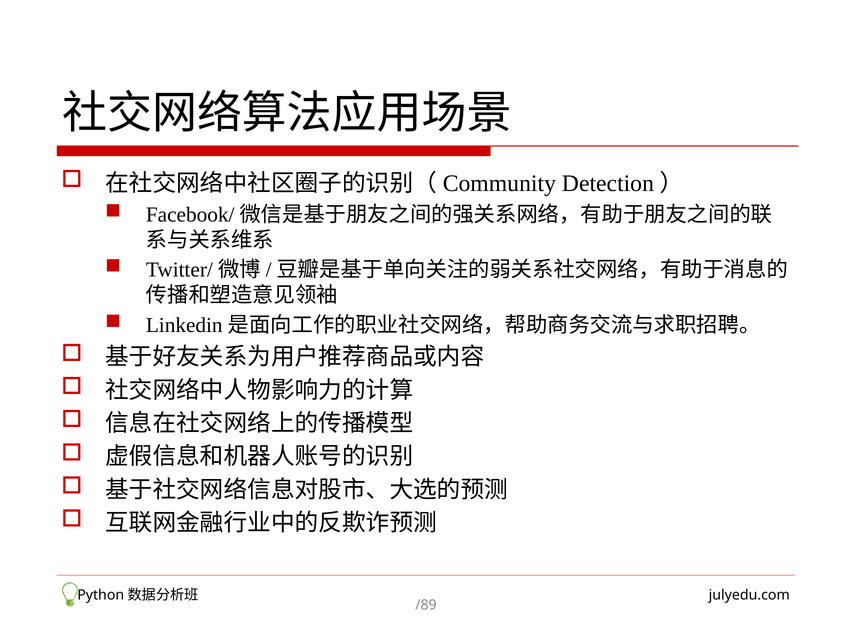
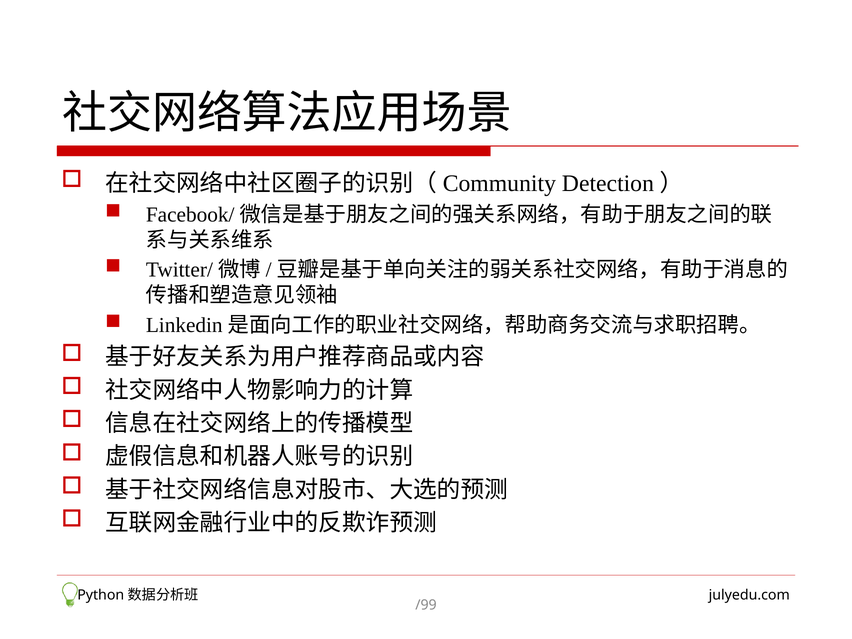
/89: /89 -> /99
